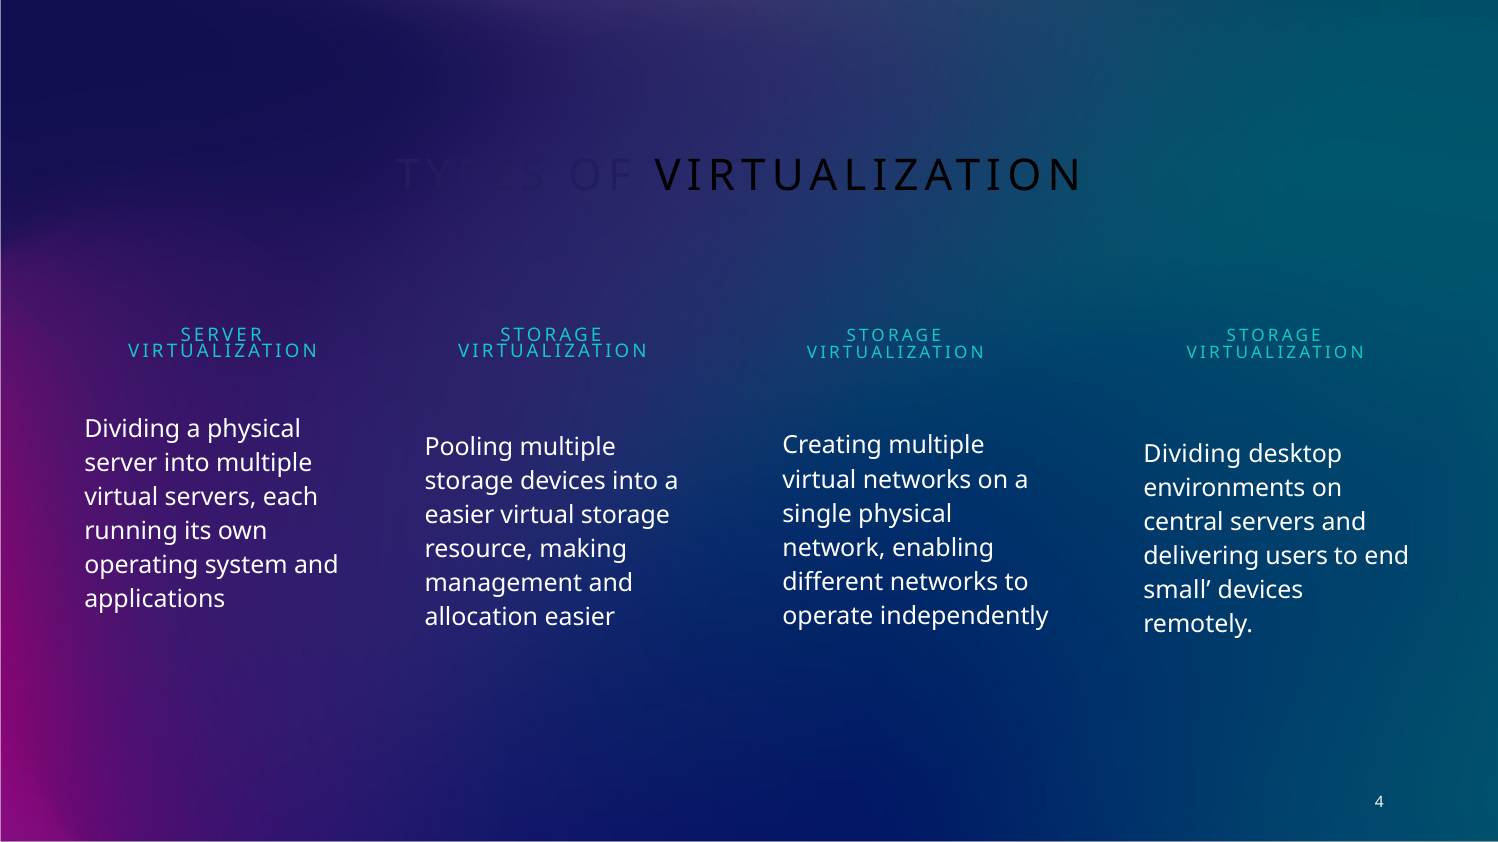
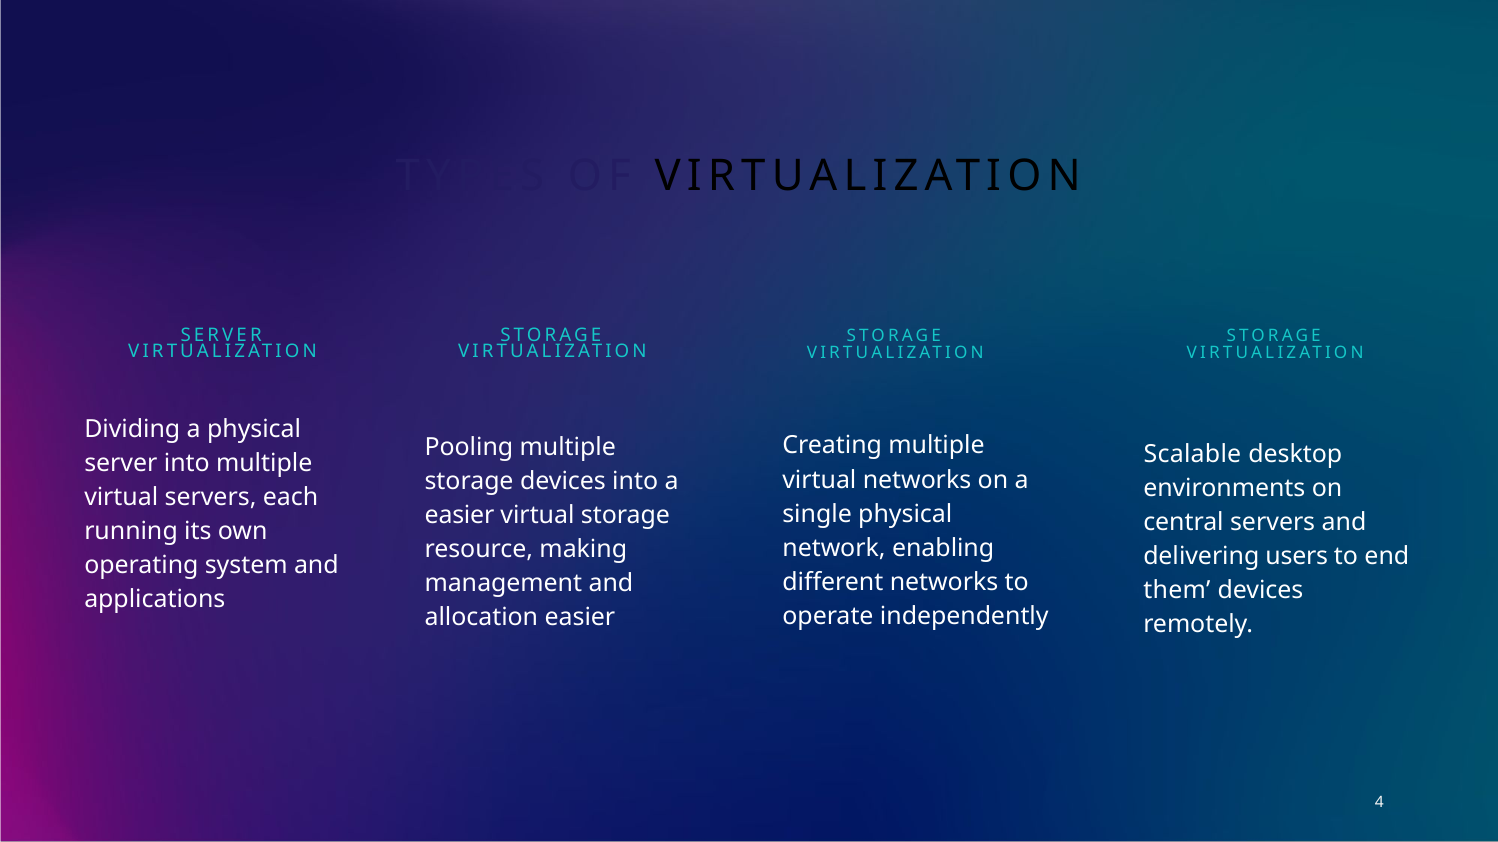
Dividing at (1192, 454): Dividing -> Scalable
small: small -> them
